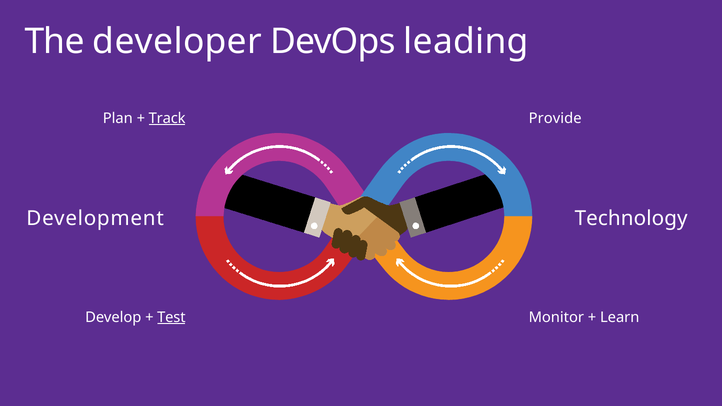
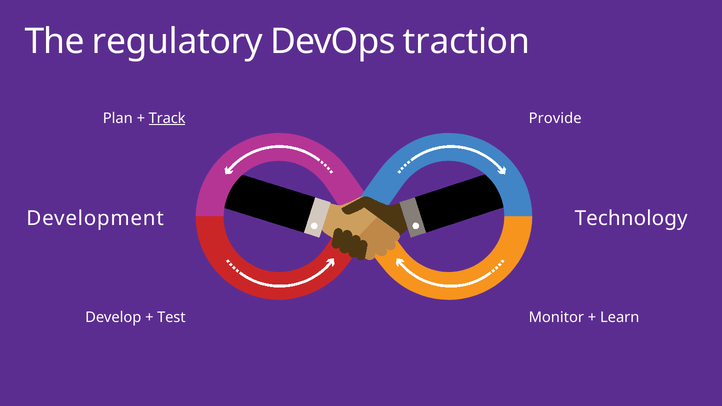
developer: developer -> regulatory
leading: leading -> traction
Test underline: present -> none
